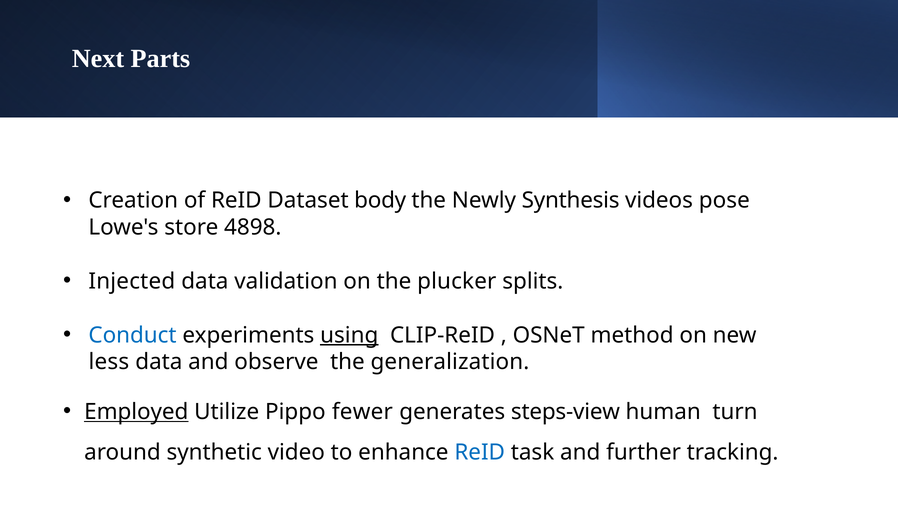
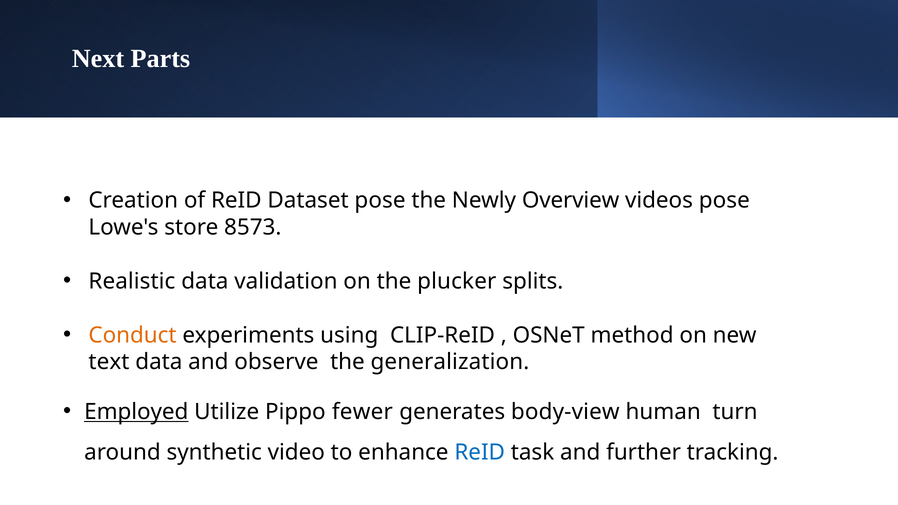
Dataset body: body -> pose
Synthesis: Synthesis -> Overview
4898: 4898 -> 8573
Injected: Injected -> Realistic
Conduct colour: blue -> orange
using underline: present -> none
less: less -> text
steps-view: steps-view -> body-view
